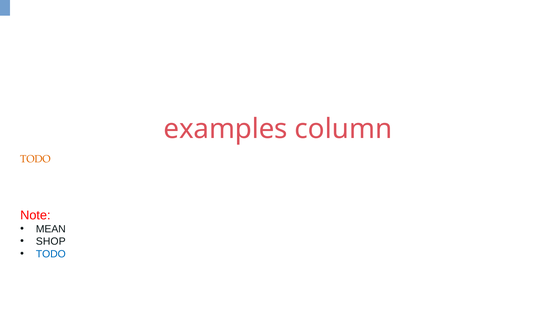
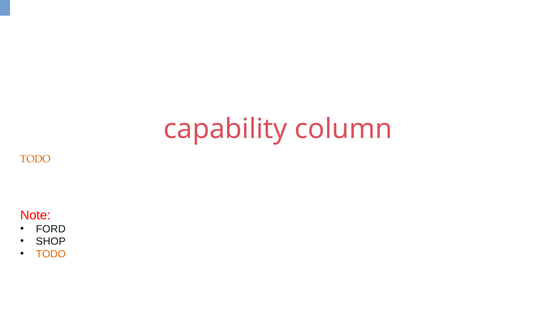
examples: examples -> capability
MEAN: MEAN -> FORD
TODO at (51, 254) colour: blue -> orange
